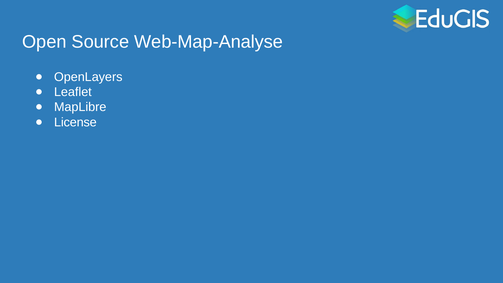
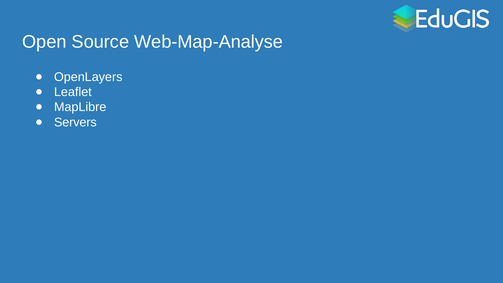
License: License -> Servers
